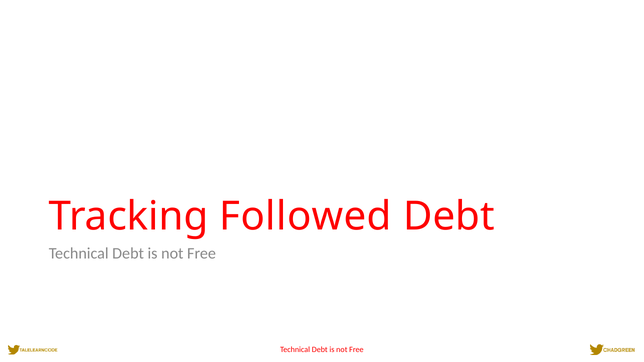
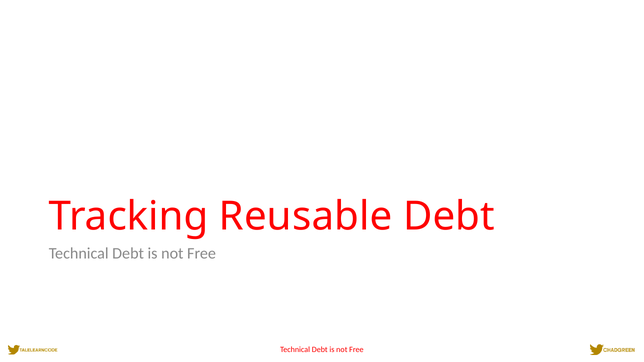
Followed: Followed -> Reusable
